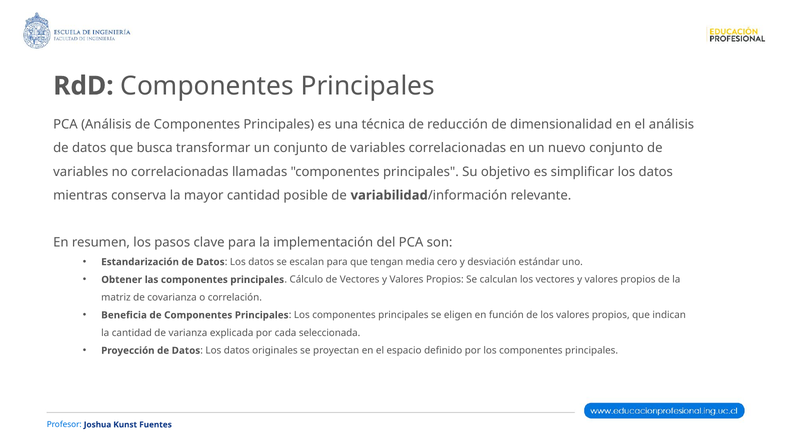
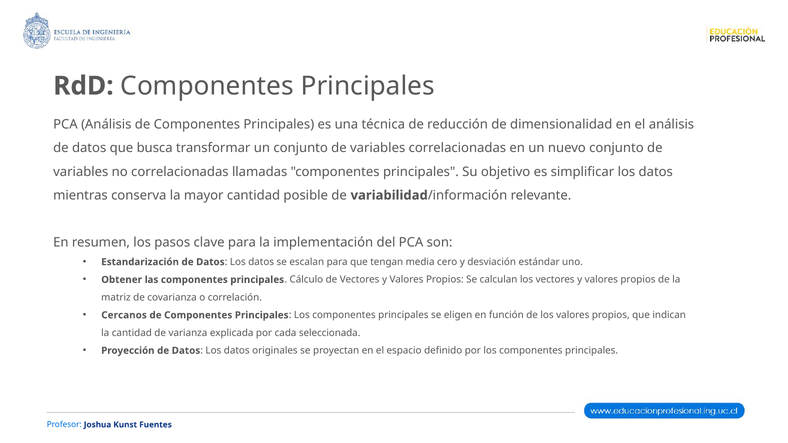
Beneficia: Beneficia -> Cercanos
